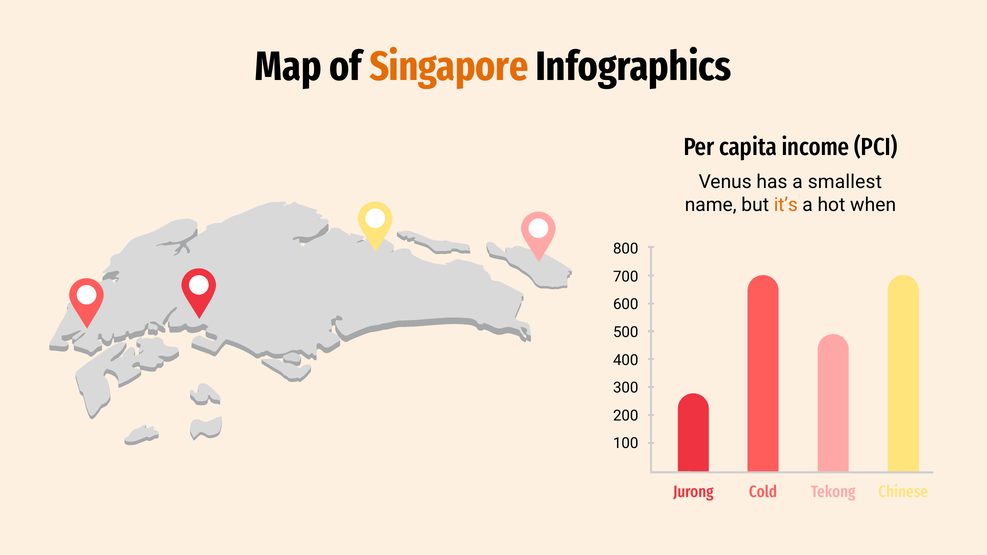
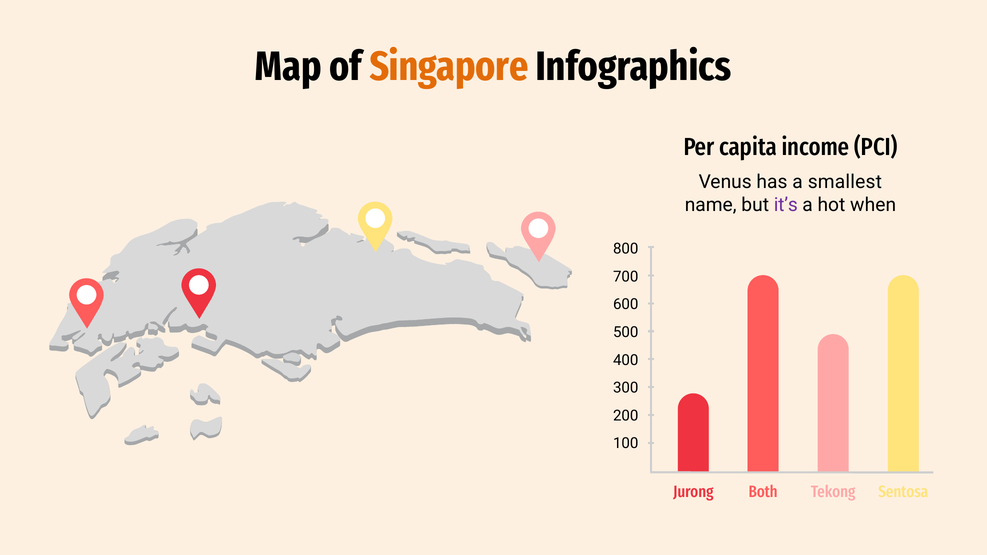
it’s colour: orange -> purple
Cold: Cold -> Both
Chinese: Chinese -> Sentosa
